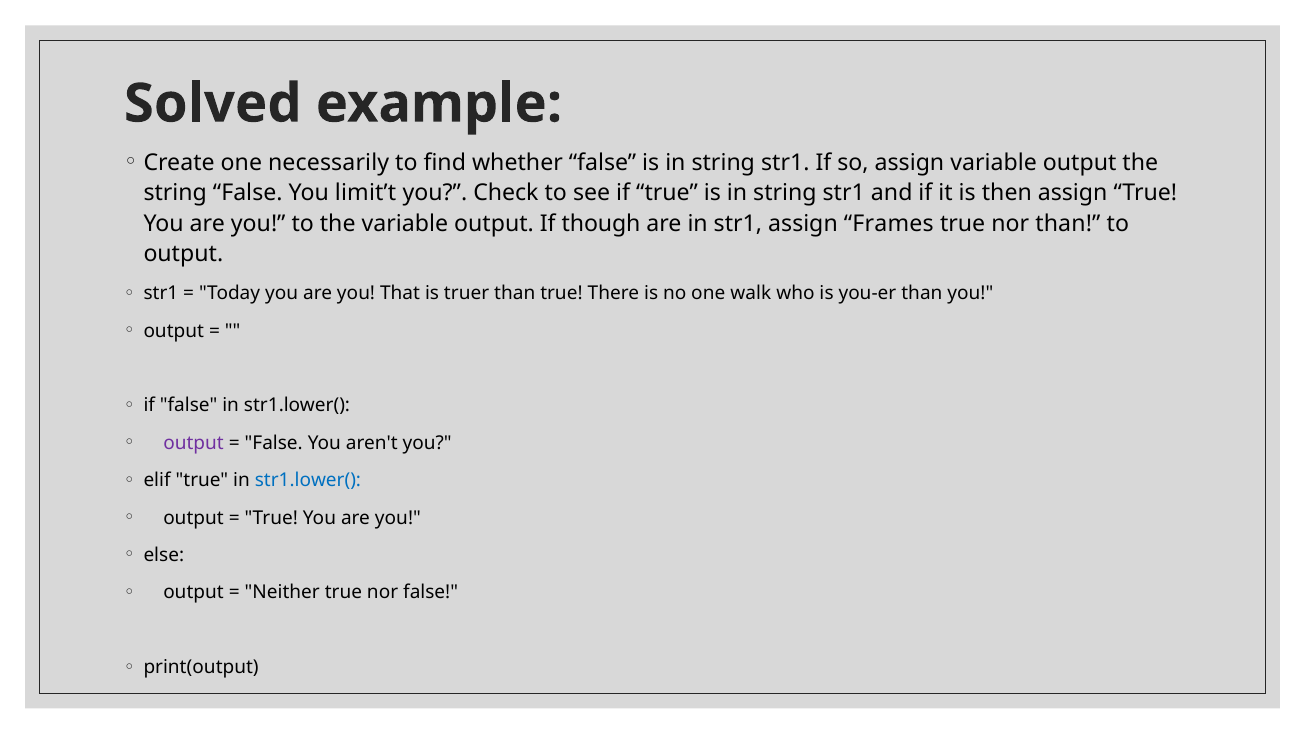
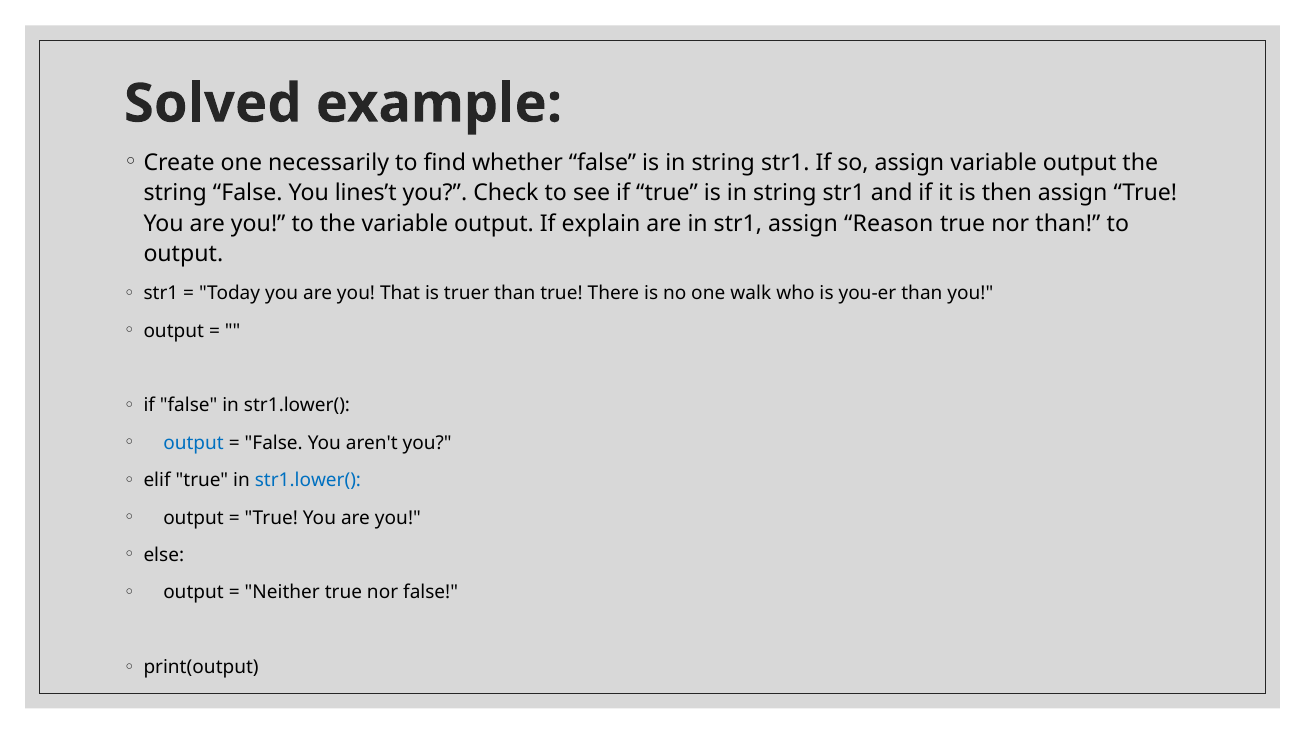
limit’t: limit’t -> lines’t
though: though -> explain
Frames: Frames -> Reason
output at (194, 443) colour: purple -> blue
